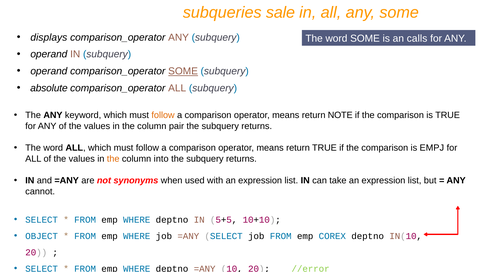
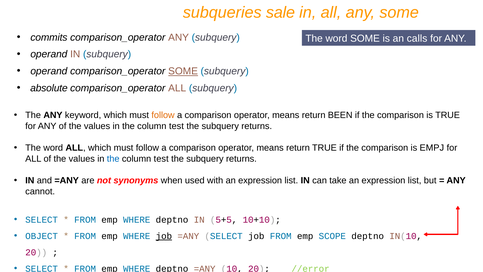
displays: displays -> commits
NOTE: NOTE -> BEEN
pair at (176, 126): pair -> test
the at (113, 159) colour: orange -> blue
into at (161, 159): into -> test
job at (164, 236) underline: none -> present
COREX: COREX -> SCOPE
